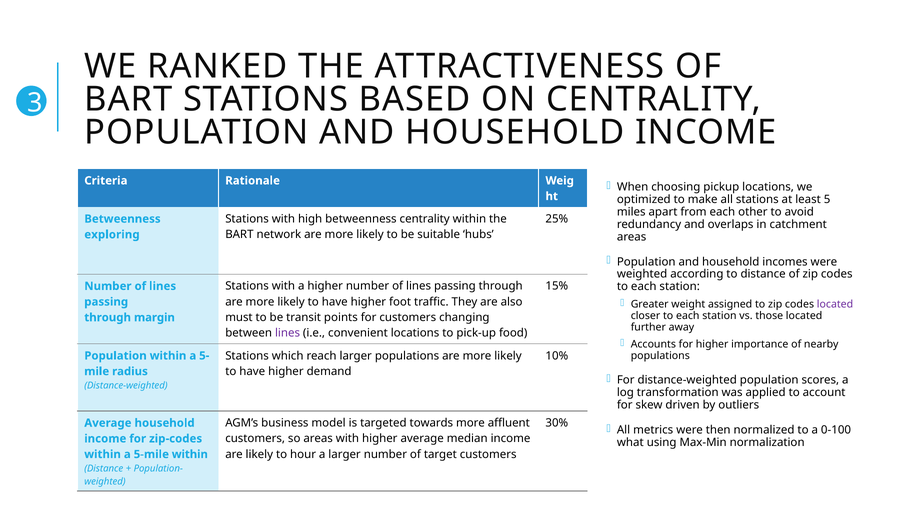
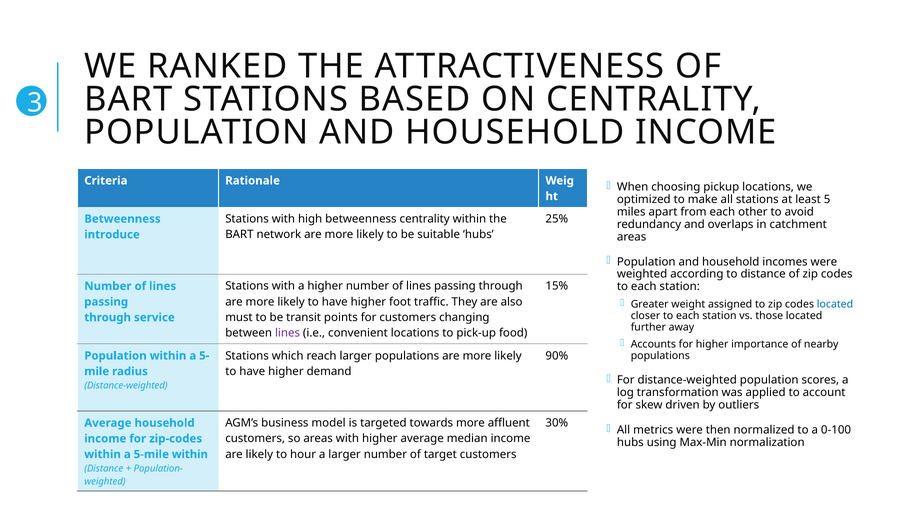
exploring: exploring -> introduce
located at (835, 304) colour: purple -> blue
margin: margin -> service
10%: 10% -> 90%
what at (630, 442): what -> hubs
